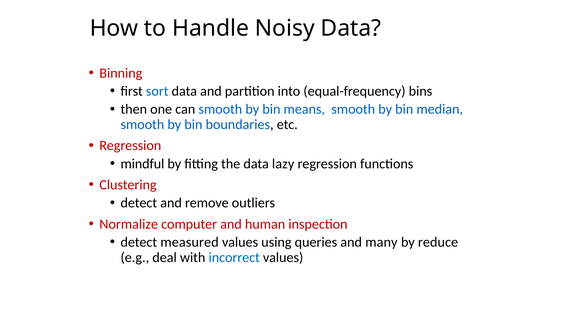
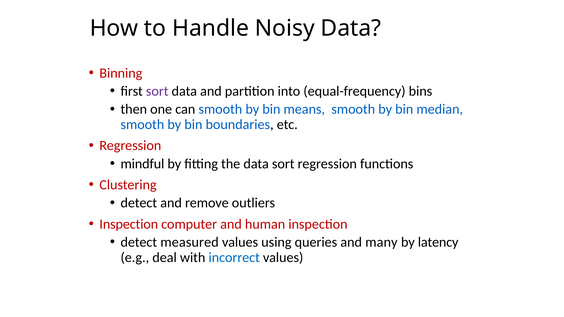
sort at (157, 91) colour: blue -> purple
data lazy: lazy -> sort
Normalize at (129, 224): Normalize -> Inspection
reduce: reduce -> latency
